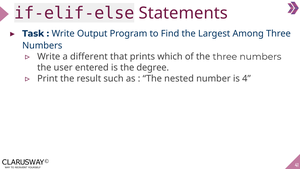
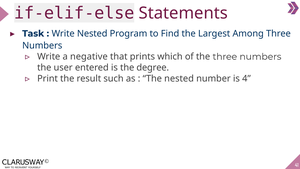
Write Output: Output -> Nested
different: different -> negative
